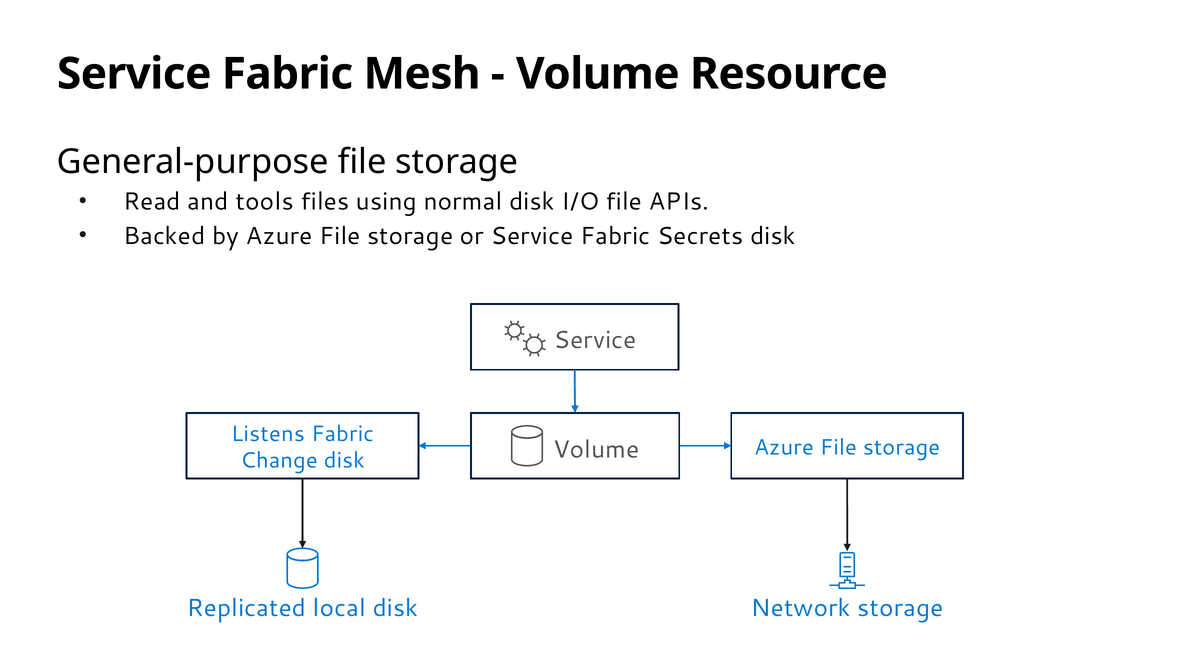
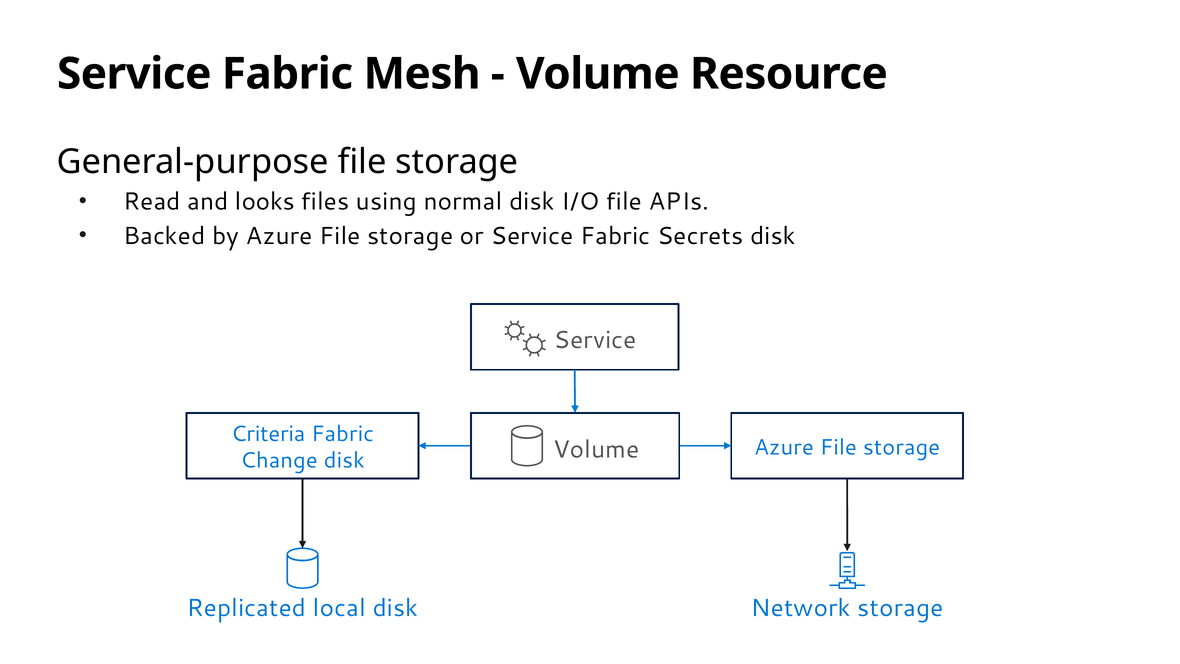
tools: tools -> looks
Listens: Listens -> Criteria
